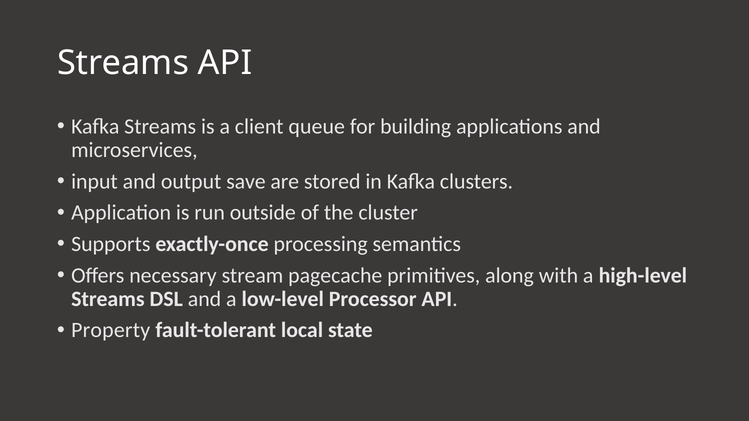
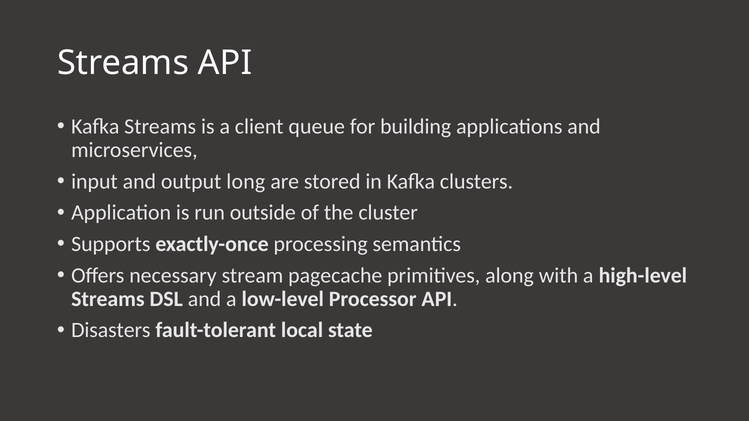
save: save -> long
Property: Property -> Disasters
